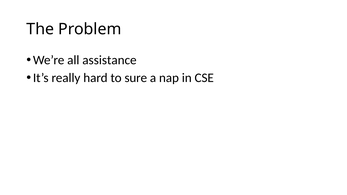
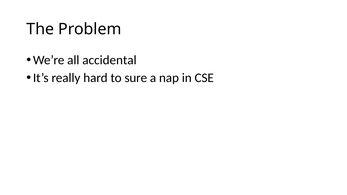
assistance: assistance -> accidental
